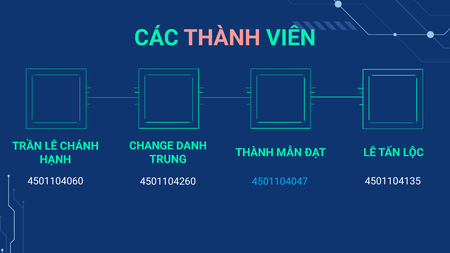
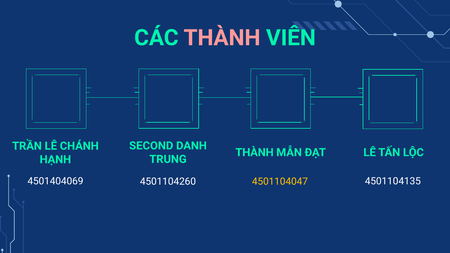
CHANGE: CHANGE -> SECOND
4501104060: 4501104060 -> 4501404069
4501104047 colour: light blue -> yellow
